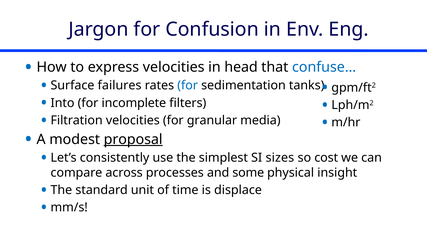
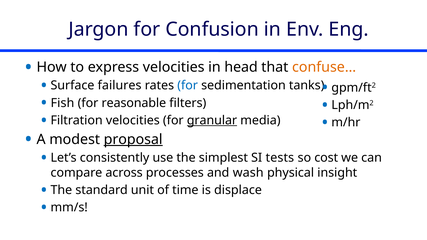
confuse… colour: blue -> orange
Into: Into -> Fish
incomplete: incomplete -> reasonable
granular underline: none -> present
sizes: sizes -> tests
some: some -> wash
